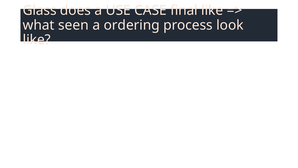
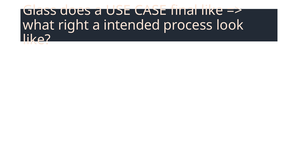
seen: seen -> right
ordering: ordering -> intended
